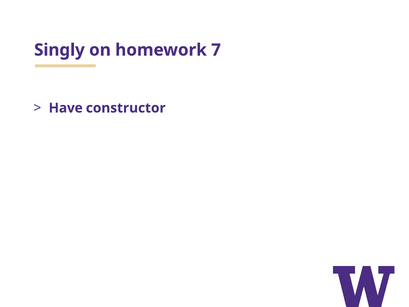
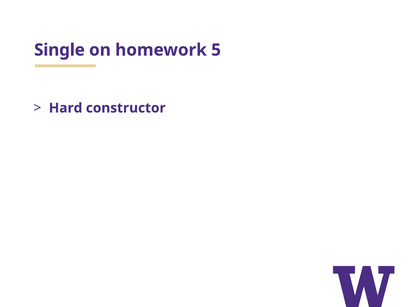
Singly: Singly -> Single
7: 7 -> 5
Have: Have -> Hard
